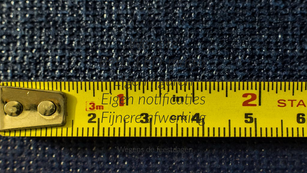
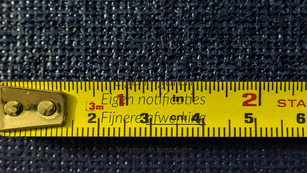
afwerking underline: none -> present
